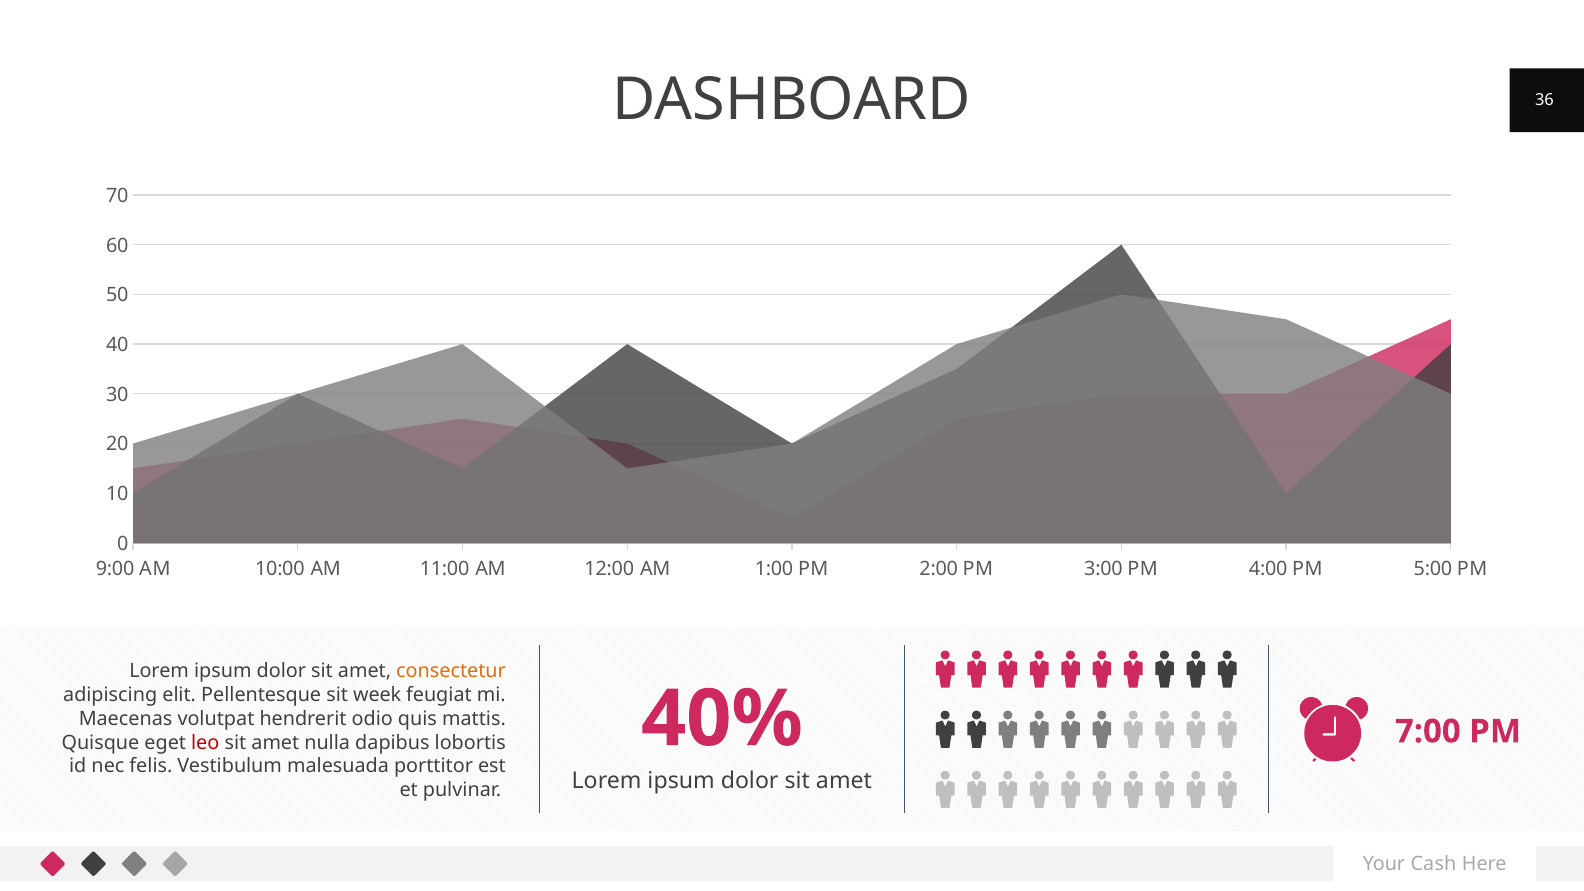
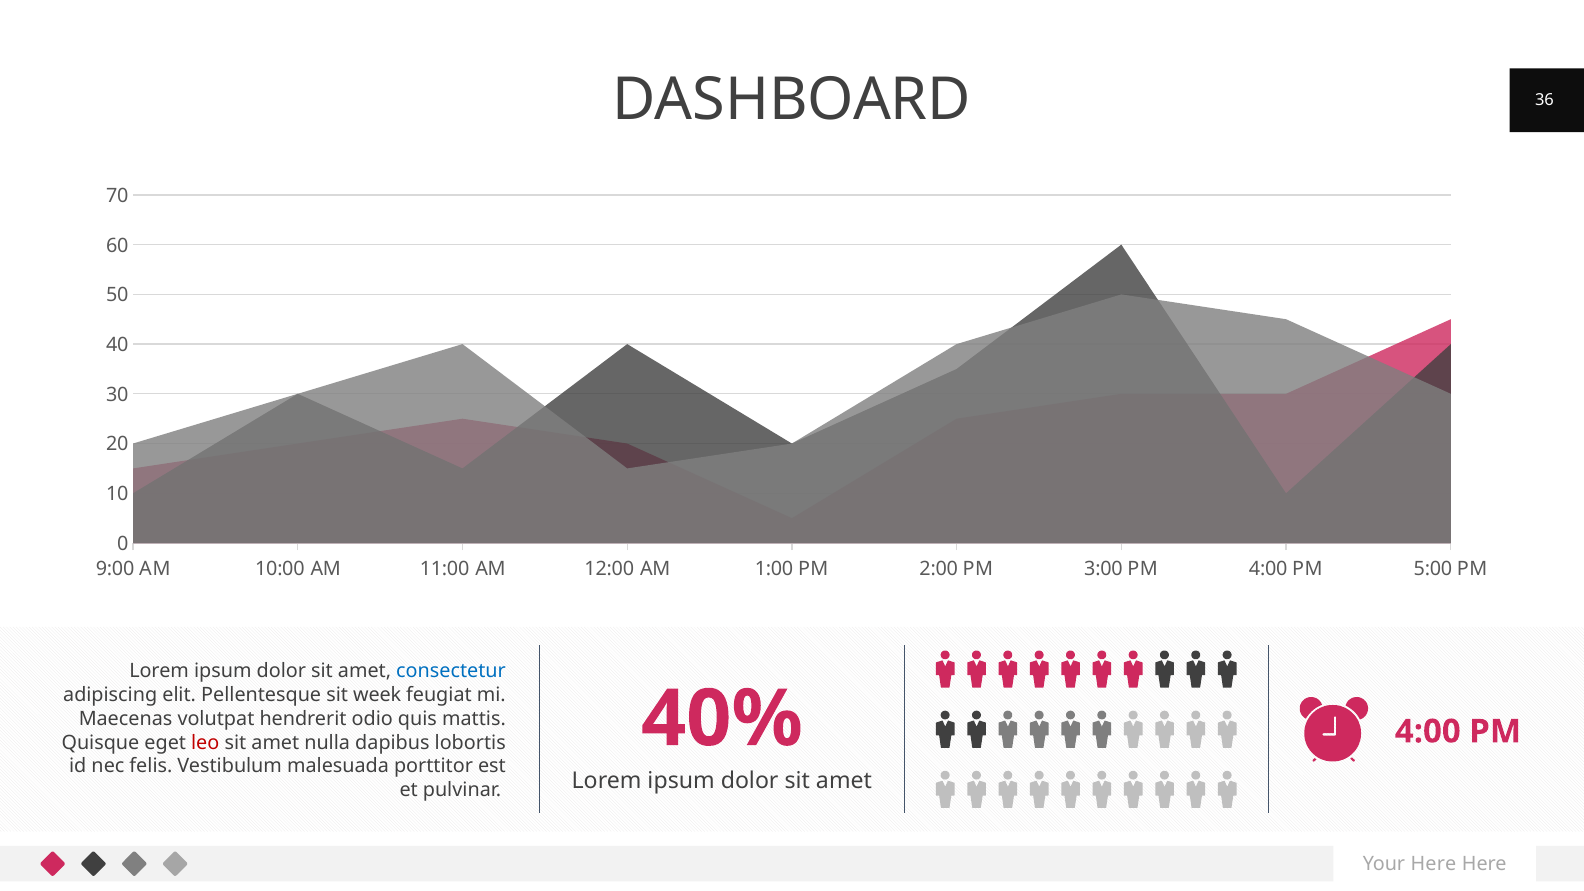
consectetur colour: orange -> blue
7:00 at (1428, 732): 7:00 -> 4:00
Your Cash: Cash -> Here
